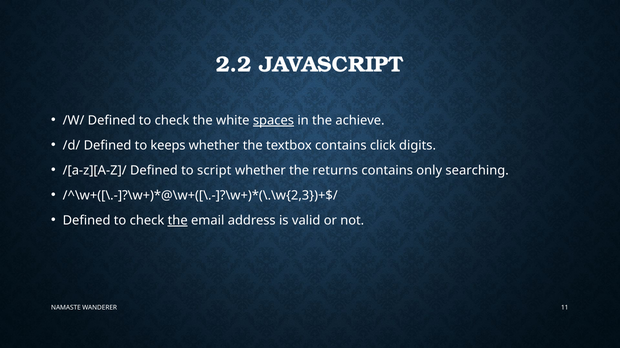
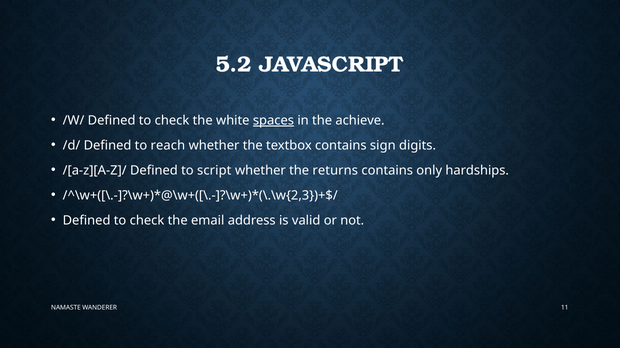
2.2: 2.2 -> 5.2
keeps: keeps -> reach
click: click -> sign
searching: searching -> hardships
the at (178, 221) underline: present -> none
